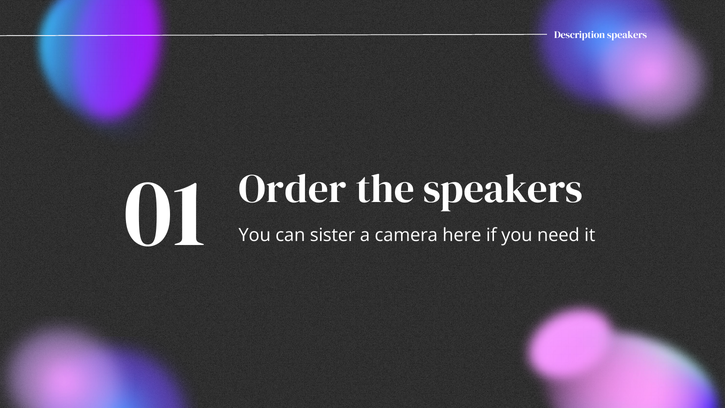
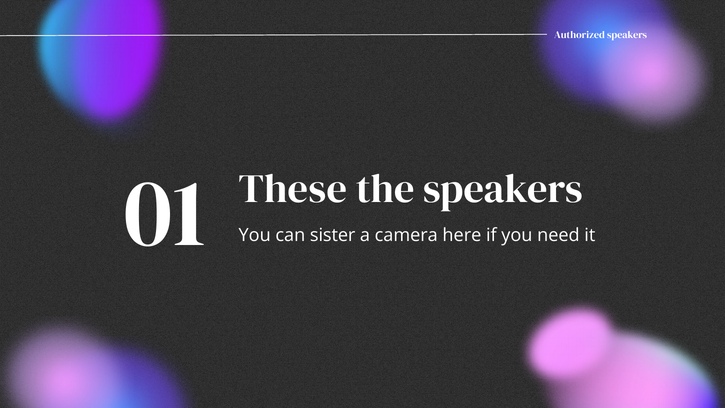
Description: Description -> Authorized
Order: Order -> These
